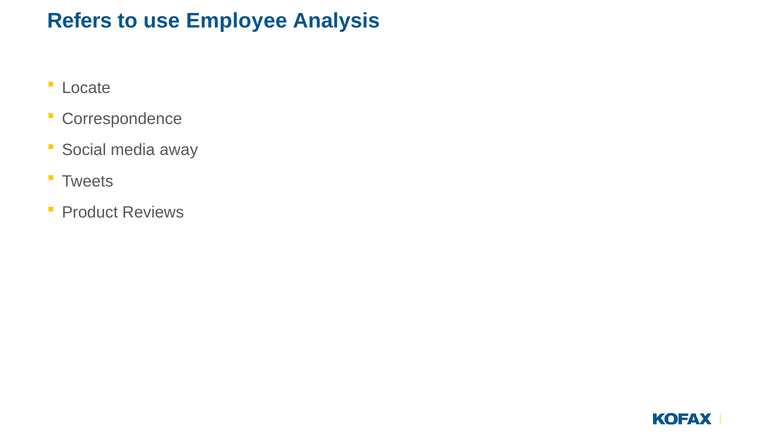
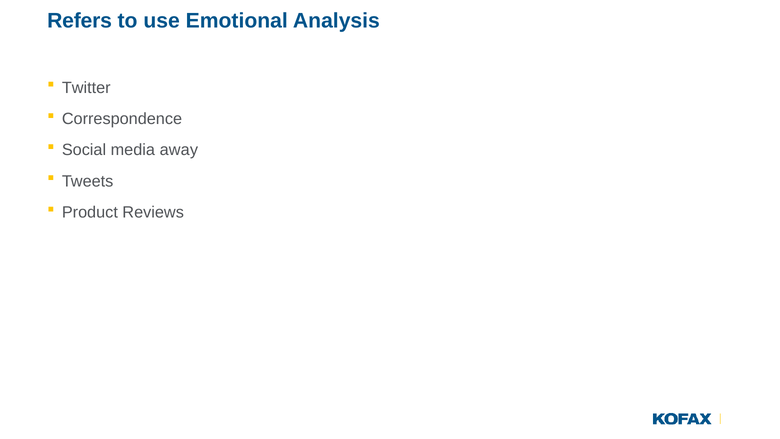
Employee: Employee -> Emotional
Locate: Locate -> Twitter
